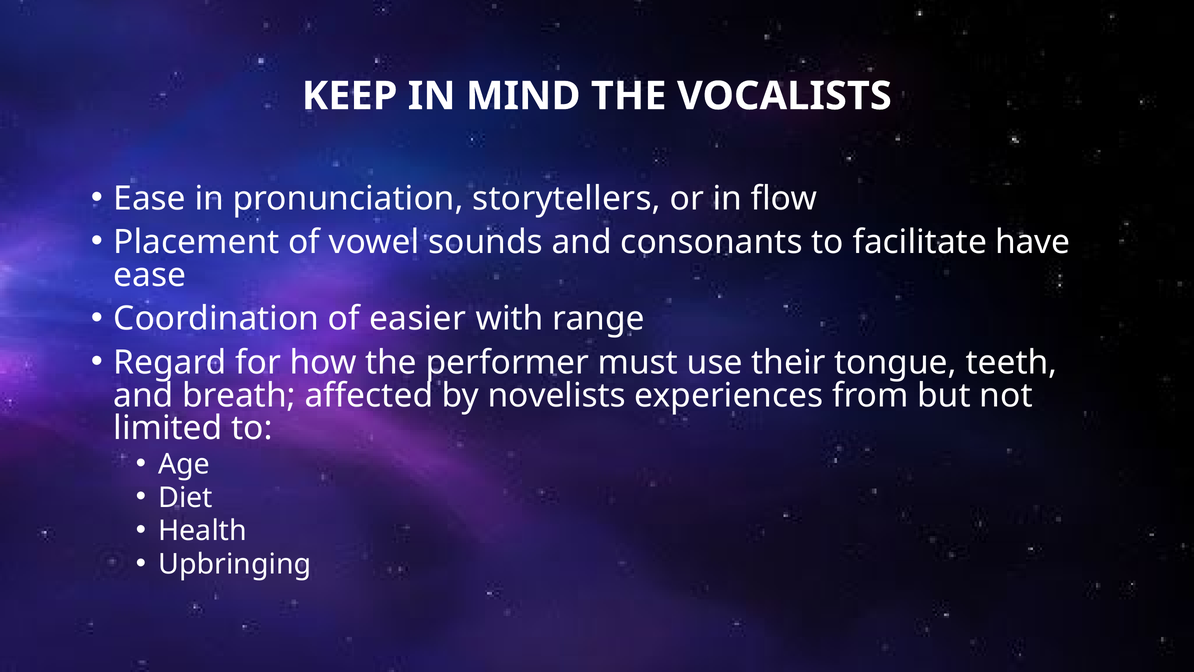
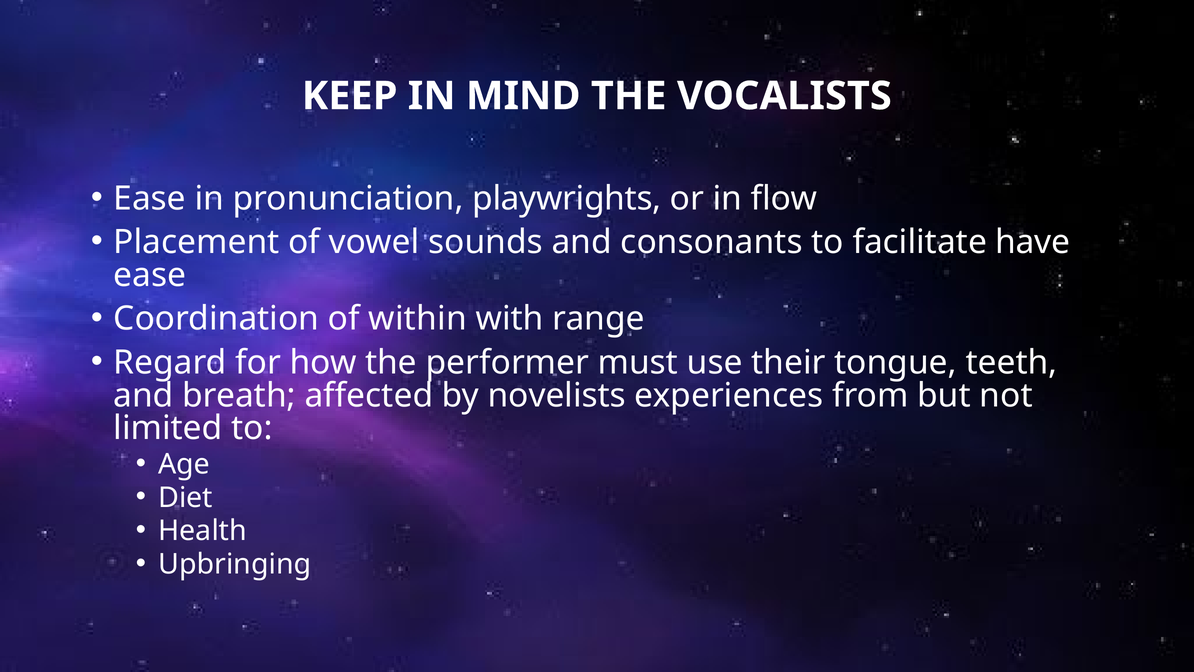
storytellers: storytellers -> playwrights
easier: easier -> within
